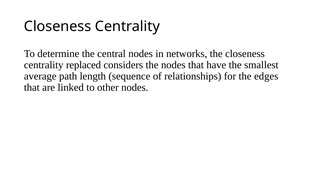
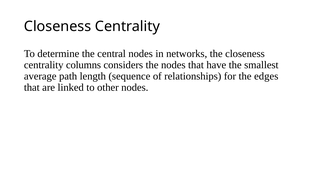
replaced: replaced -> columns
